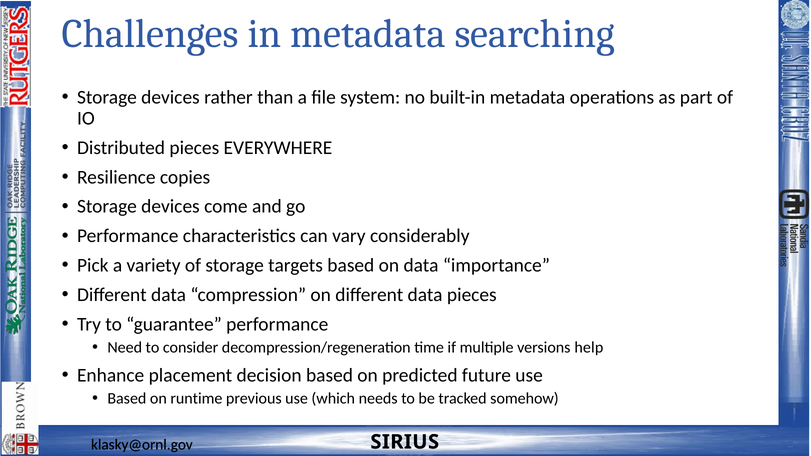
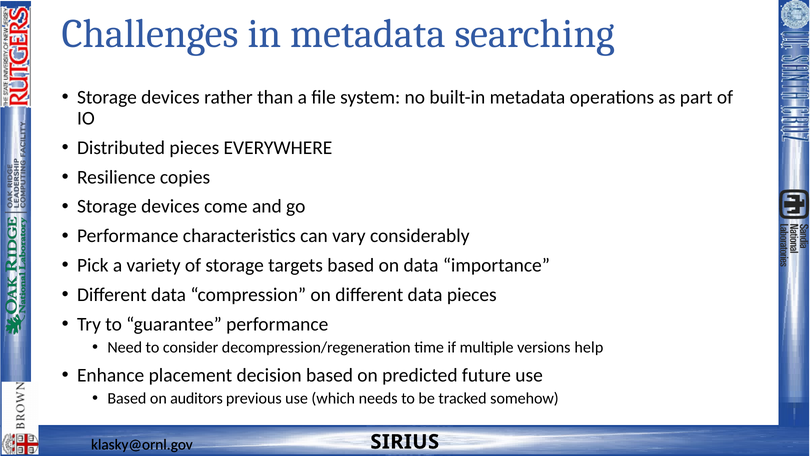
runtime: runtime -> auditors
